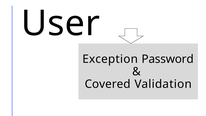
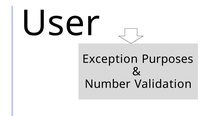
Password: Password -> Purposes
Covered: Covered -> Number
